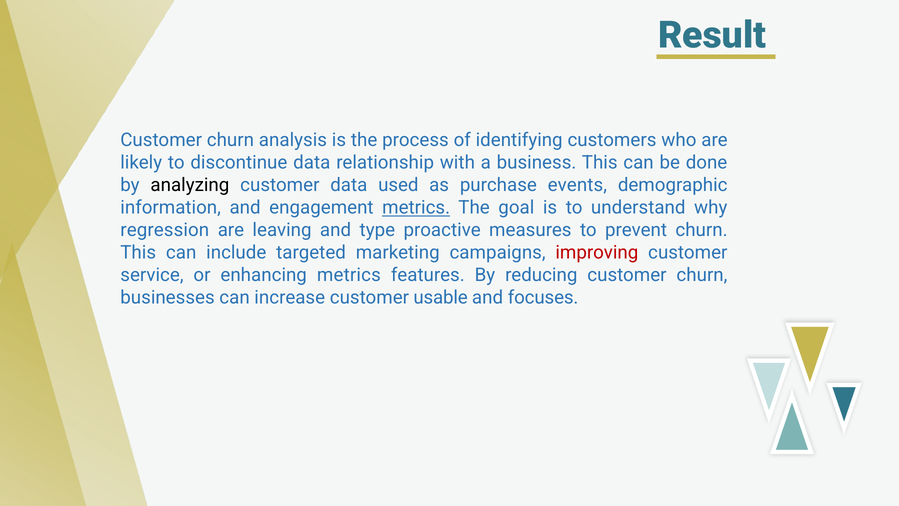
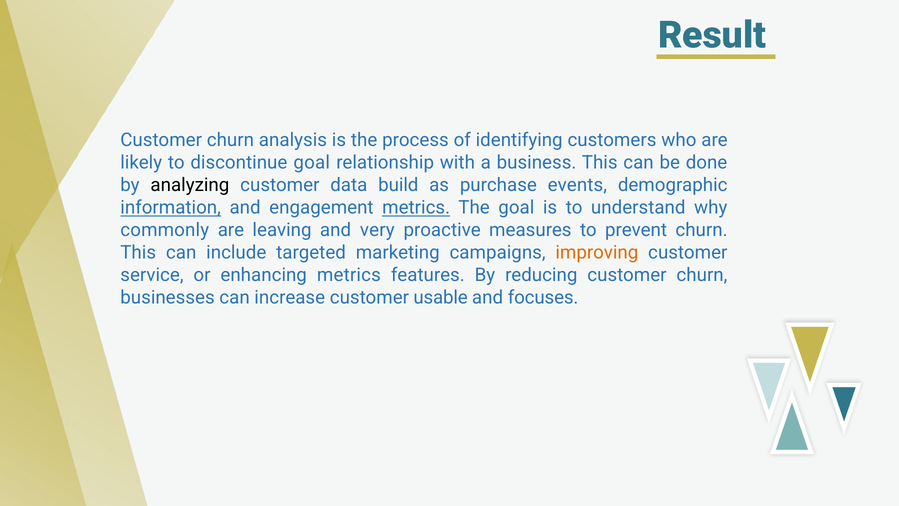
discontinue data: data -> goal
used: used -> build
information underline: none -> present
regression: regression -> commonly
type: type -> very
improving colour: red -> orange
